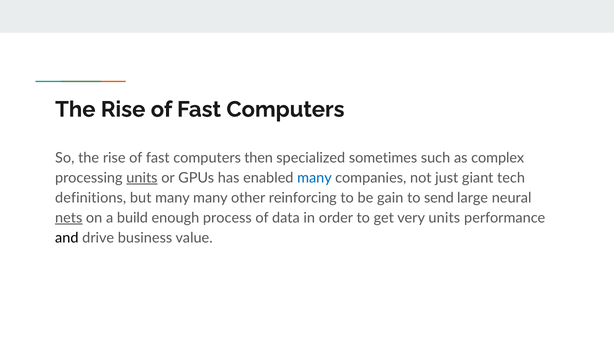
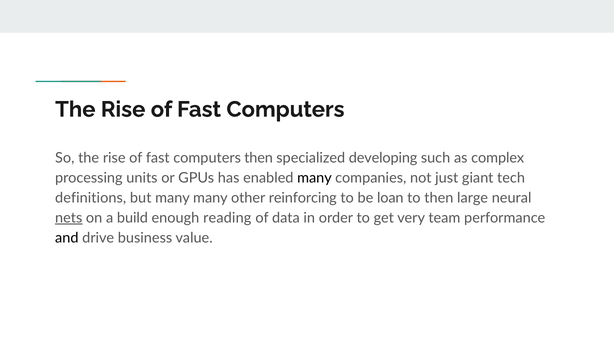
sometimes: sometimes -> developing
units at (142, 178) underline: present -> none
many at (314, 178) colour: blue -> black
gain: gain -> loan
to send: send -> then
process: process -> reading
very units: units -> team
